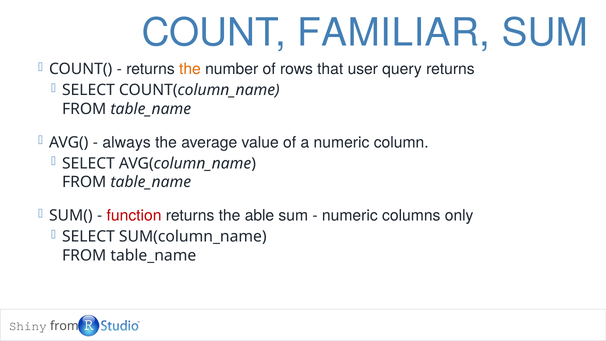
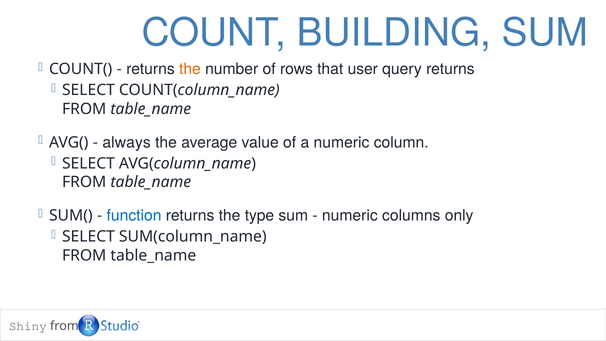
FAMILIAR: FAMILIAR -> BUILDING
function colour: red -> blue
able: able -> type
